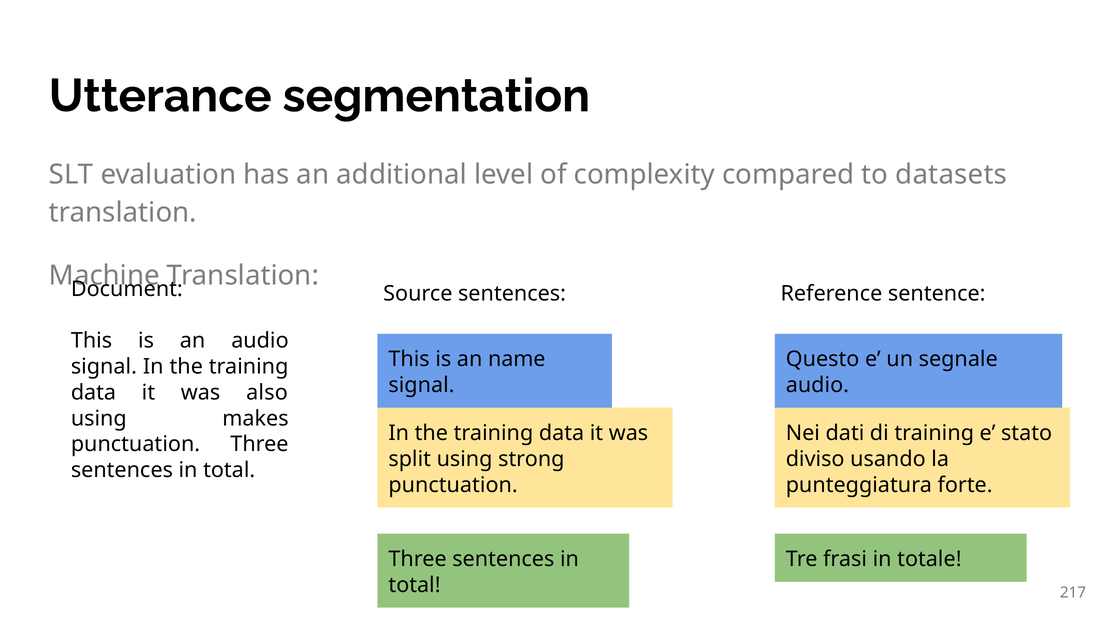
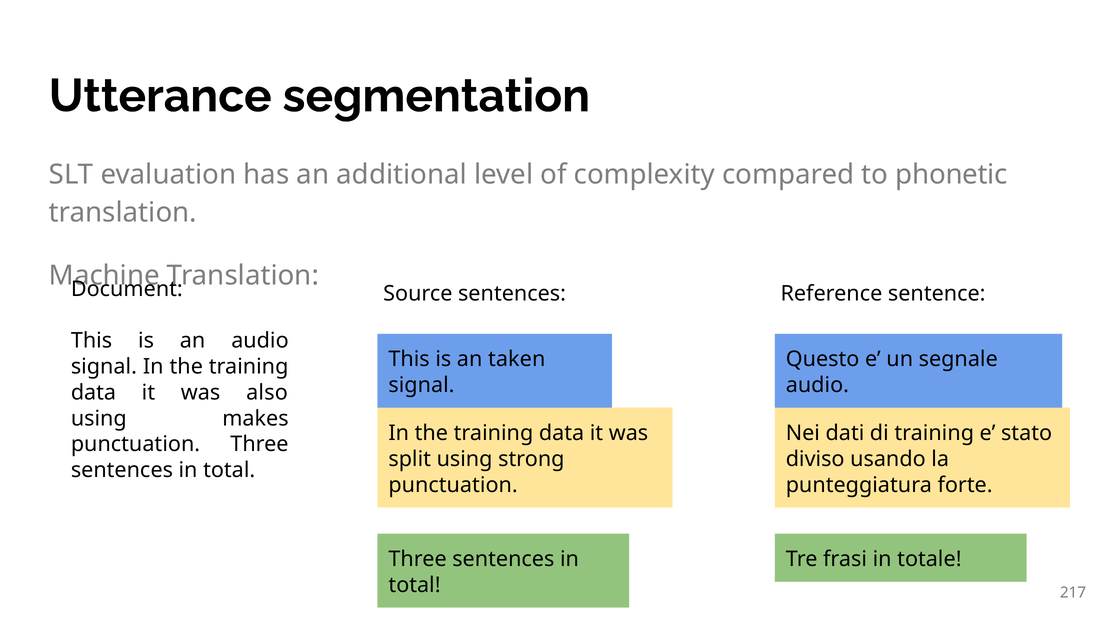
datasets: datasets -> phonetic
name: name -> taken
